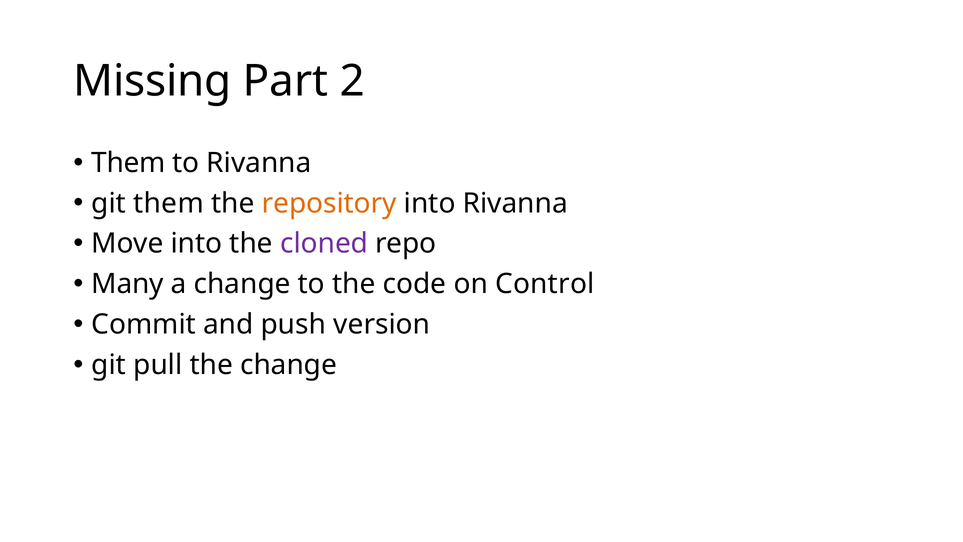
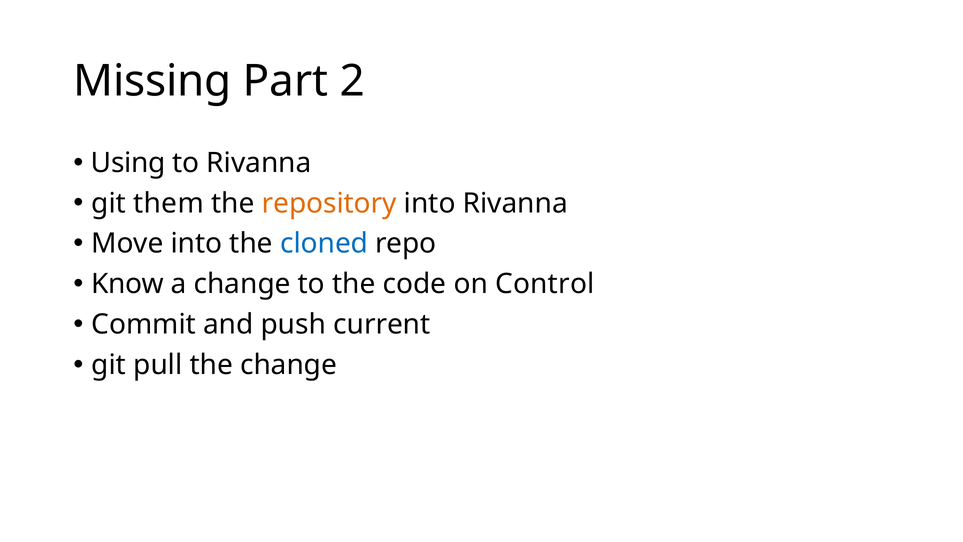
Them at (128, 163): Them -> Using
cloned colour: purple -> blue
Many: Many -> Know
version: version -> current
